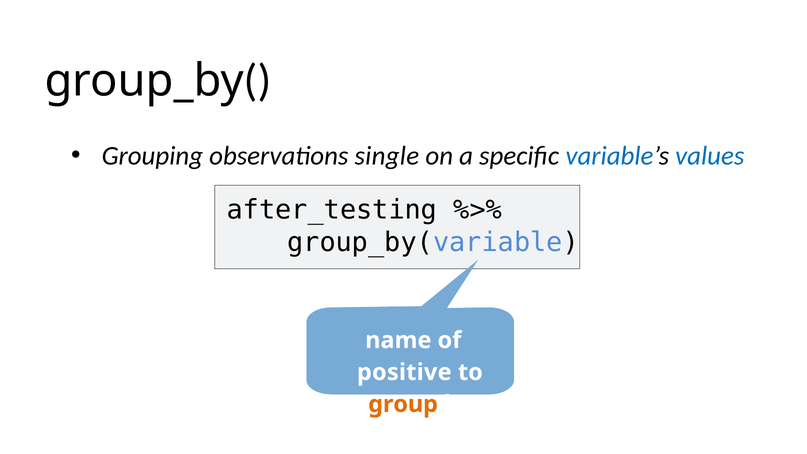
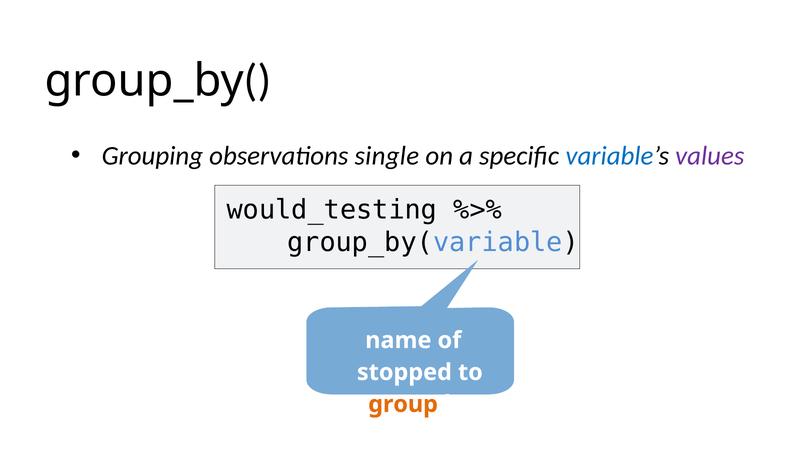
values colour: blue -> purple
after_testing: after_testing -> would_testing
positive: positive -> stopped
